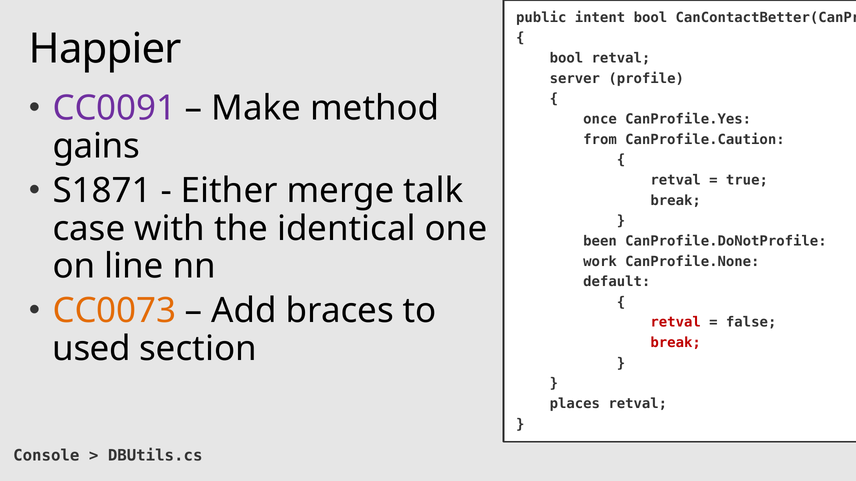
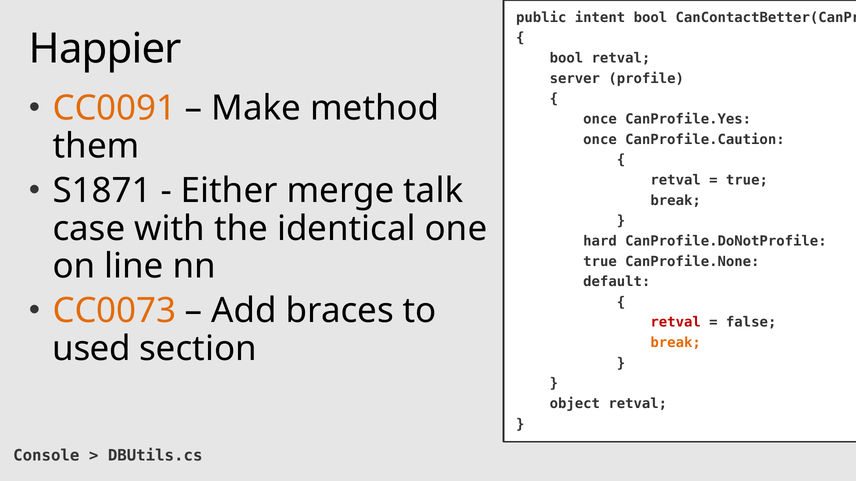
CC0091 colour: purple -> orange
from at (600, 140): from -> once
gains: gains -> them
been: been -> hard
work at (600, 262): work -> true
break at (676, 343) colour: red -> orange
places: places -> object
